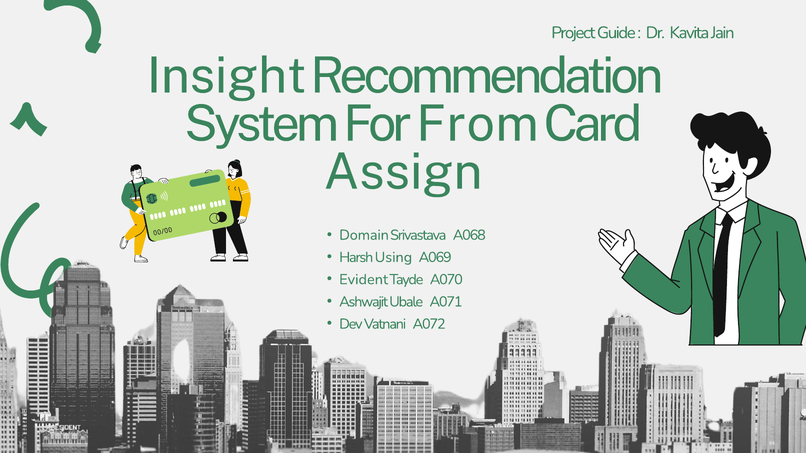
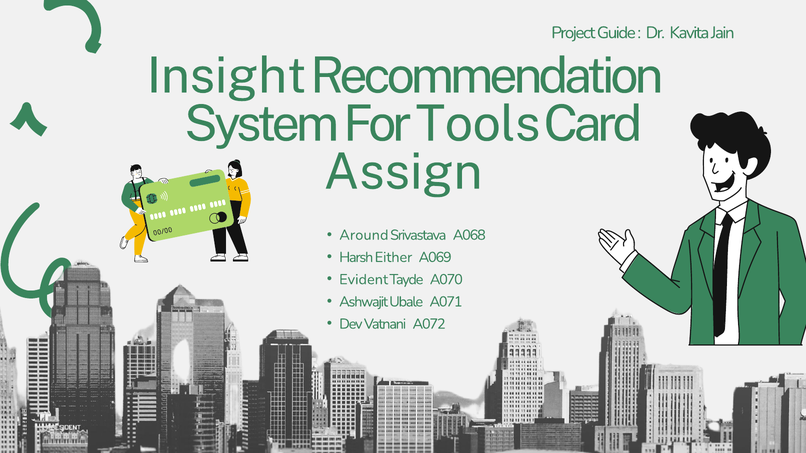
From: From -> Tools
Domain: Domain -> Around
Using: Using -> Either
